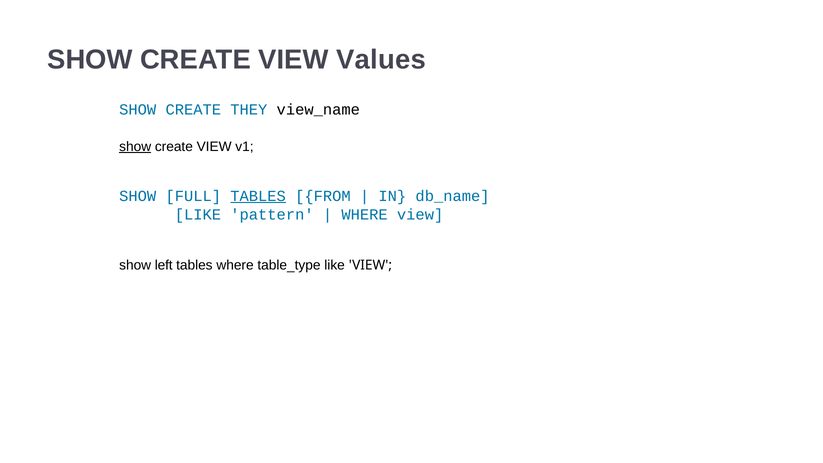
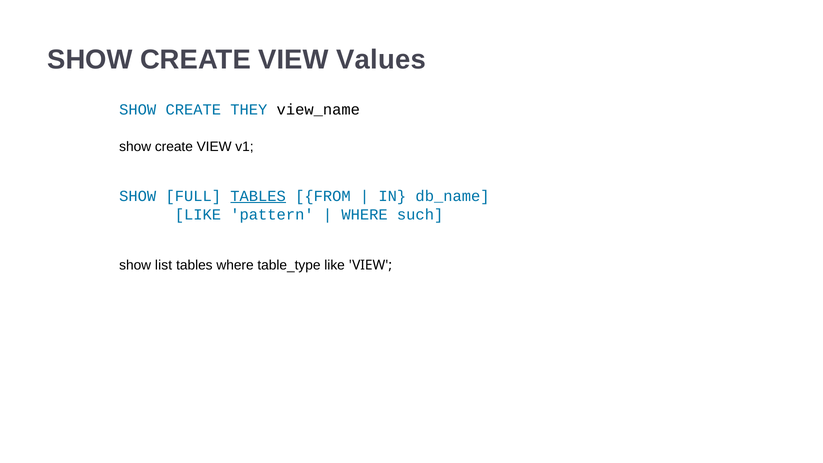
show at (135, 147) underline: present -> none
WHERE view: view -> such
left: left -> list
